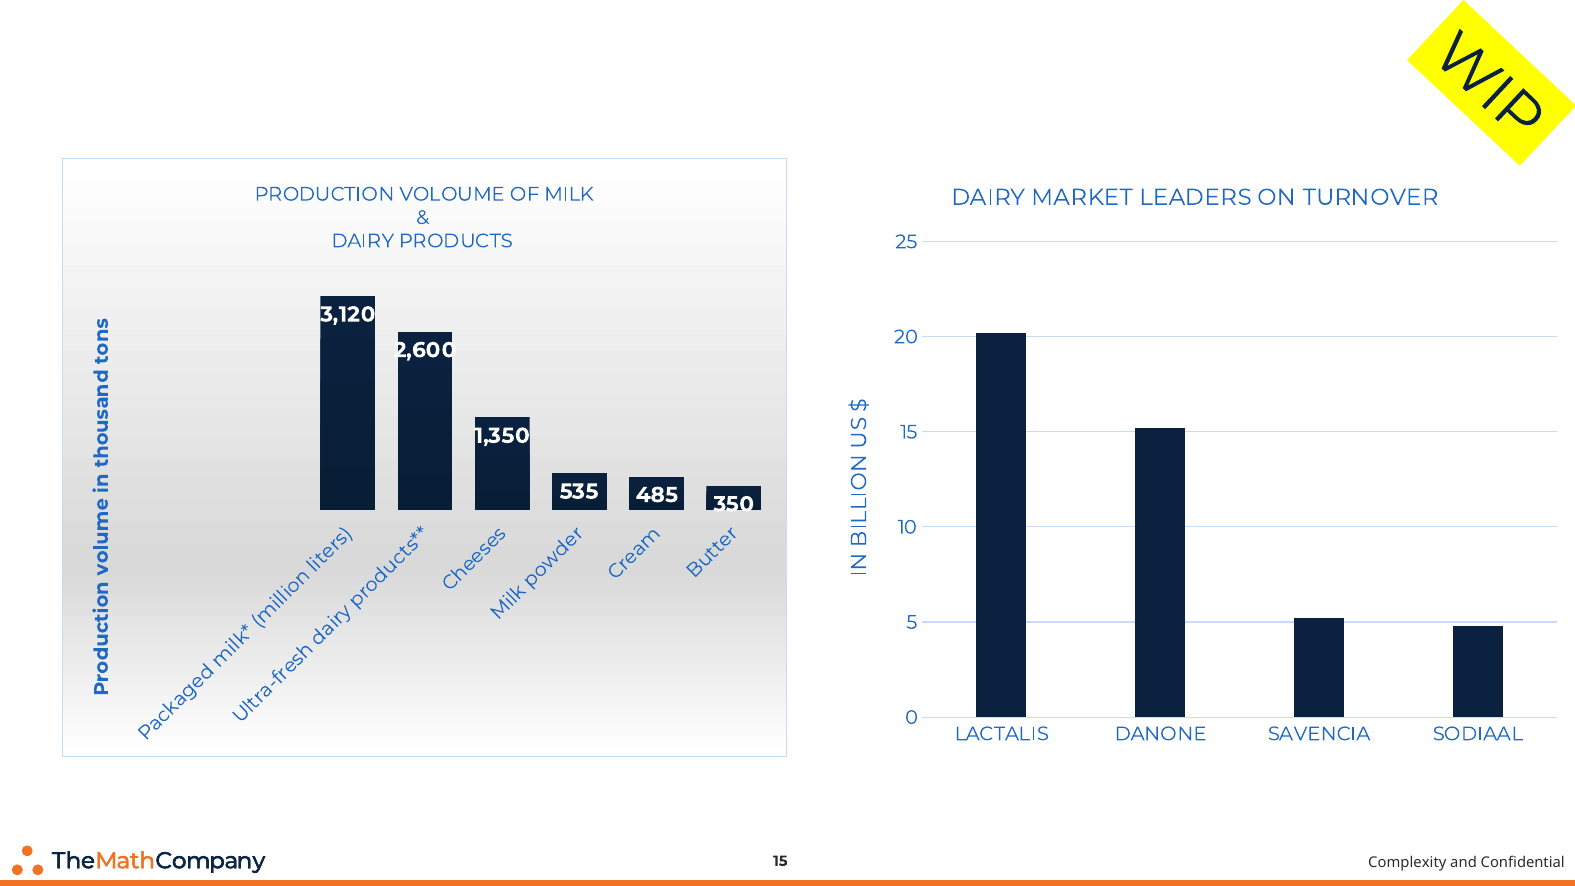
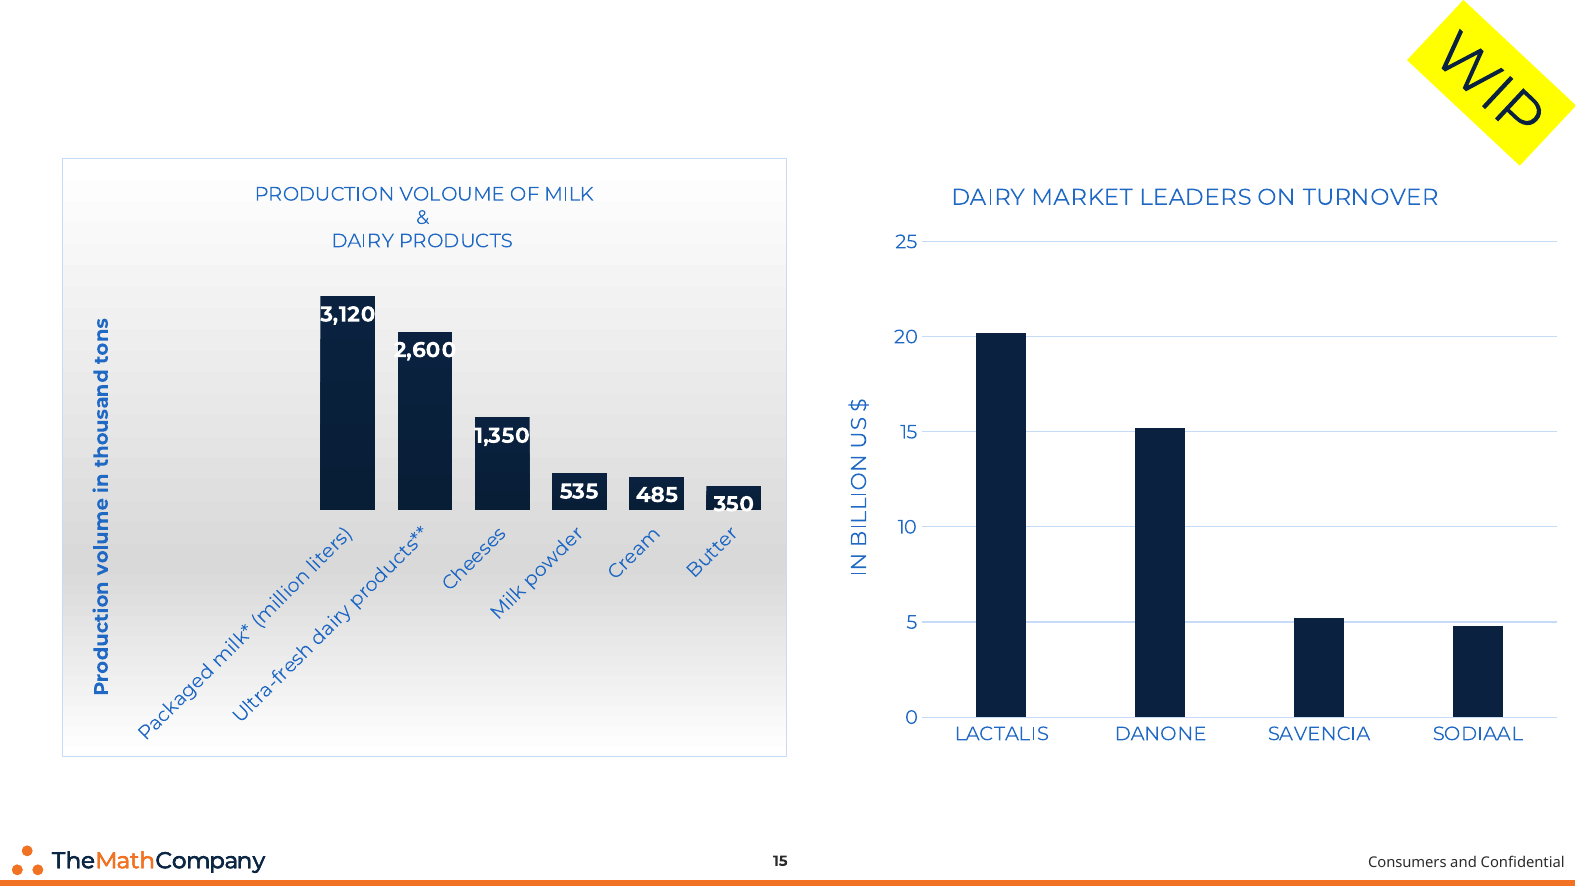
Complexity: Complexity -> Consumers
